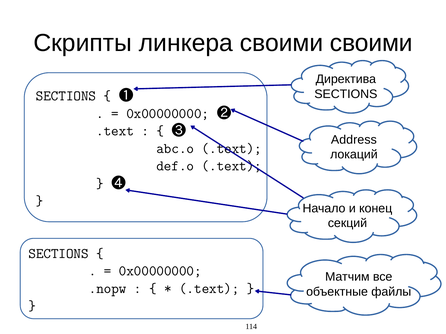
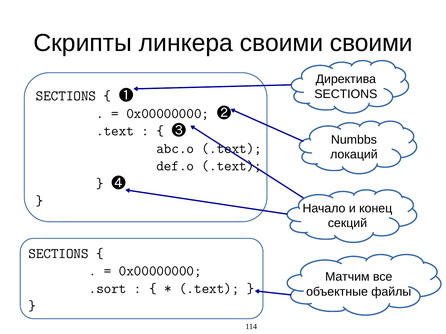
Address: Address -> Numbbs
.nopw: .nopw -> .sort
